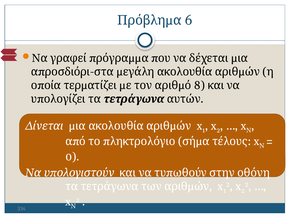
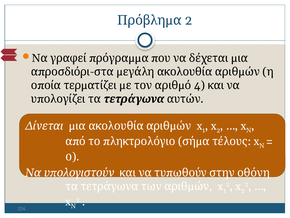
6 at (189, 20): 6 -> 2
8: 8 -> 4
